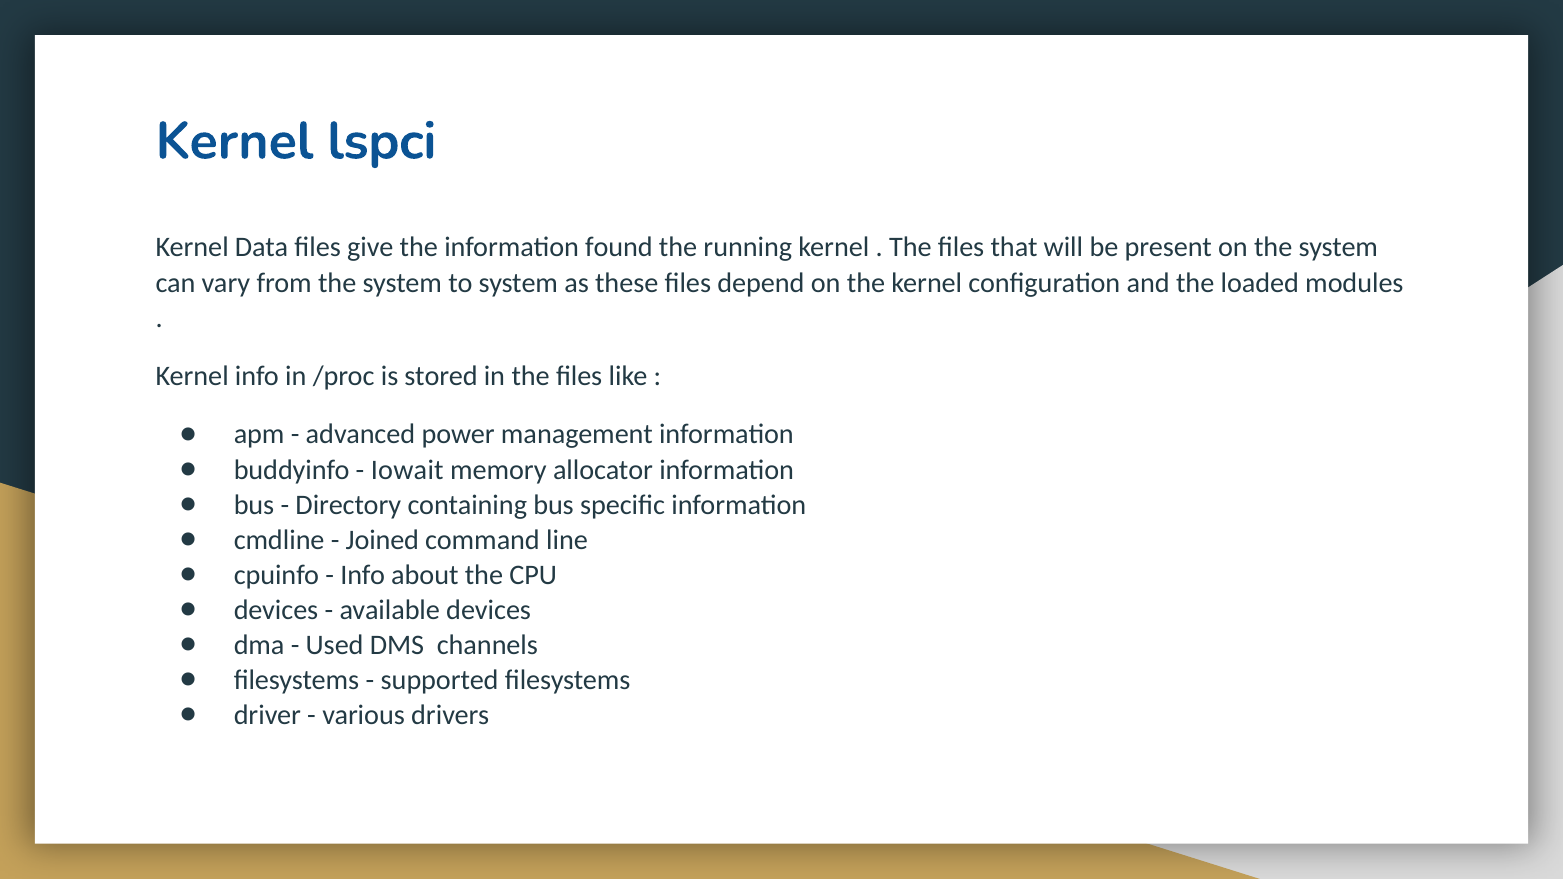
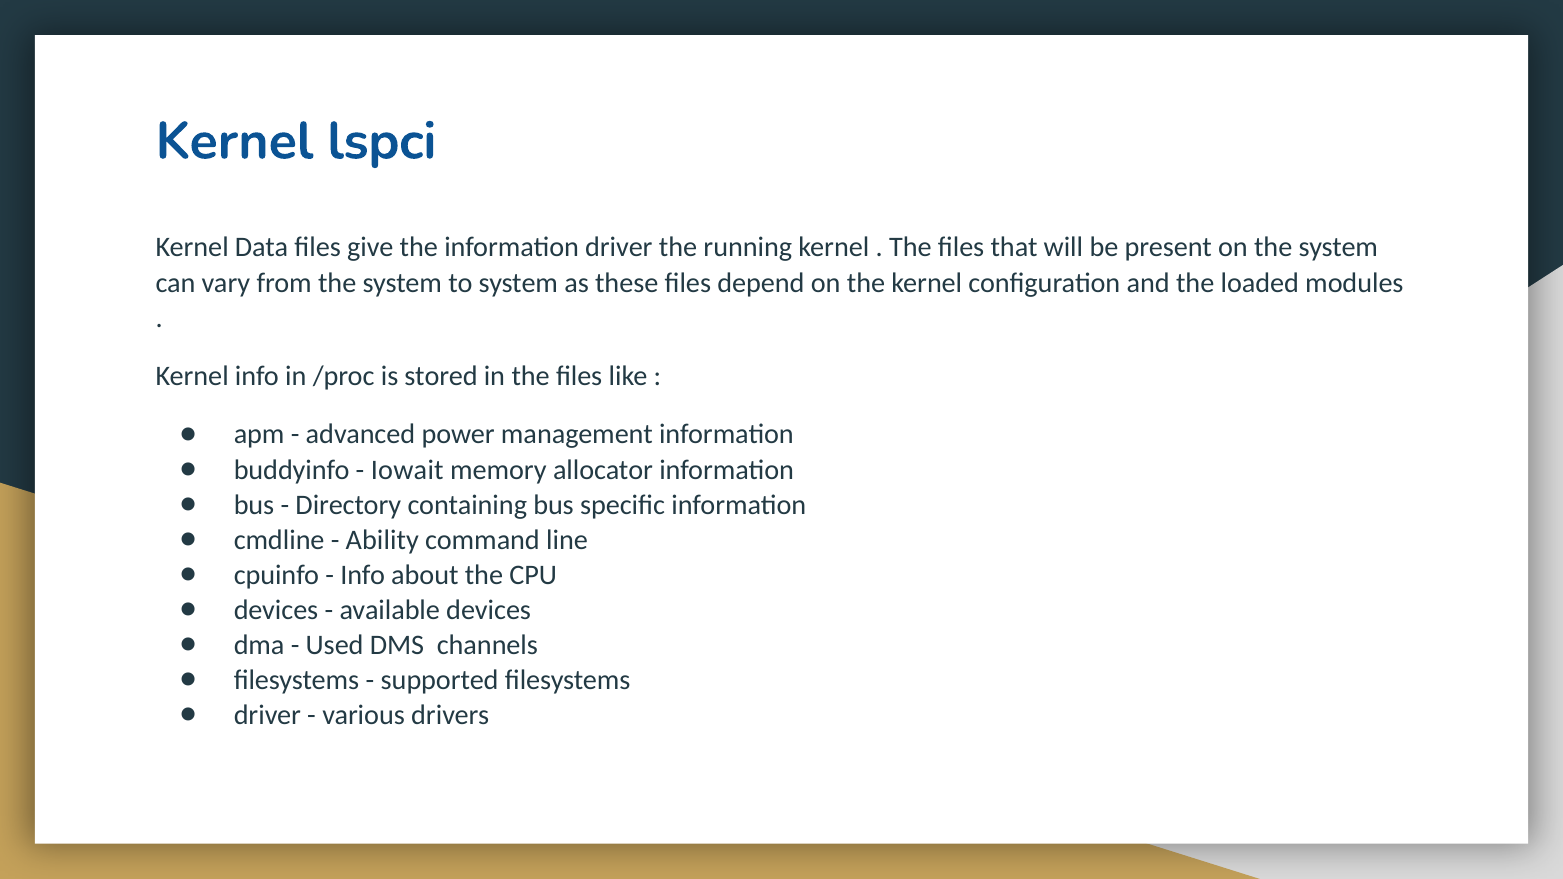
information found: found -> driver
Joined: Joined -> Ability
